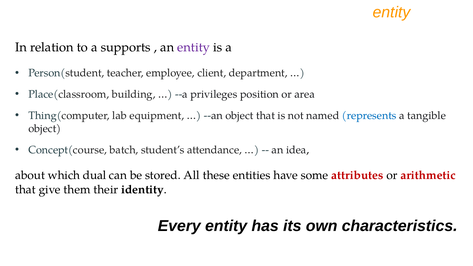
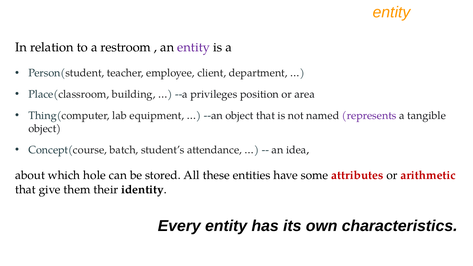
supports: supports -> restroom
represents colour: blue -> purple
dual: dual -> hole
